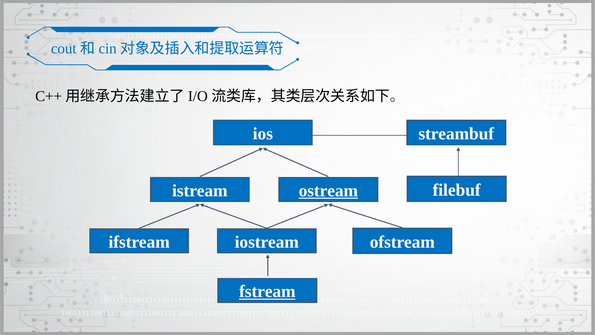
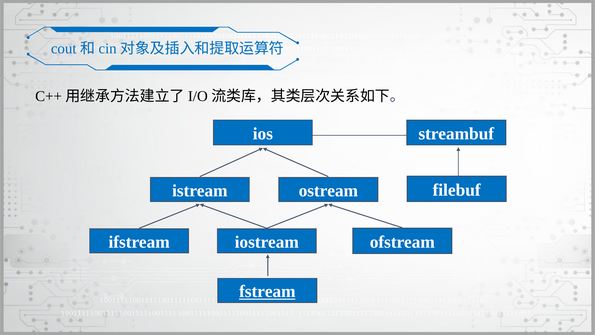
ostream underline: present -> none
